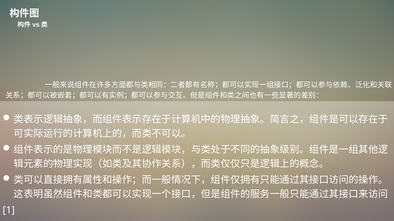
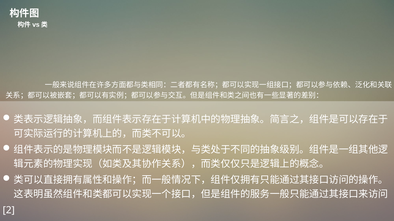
1: 1 -> 2
